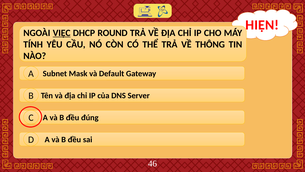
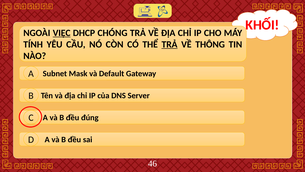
HIỆN: HIỆN -> KHỐI
ROUND: ROUND -> CHÓNG
TRẢ at (170, 44) underline: none -> present
